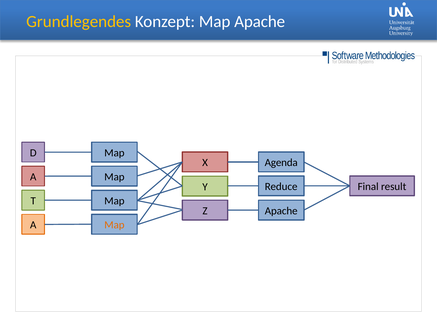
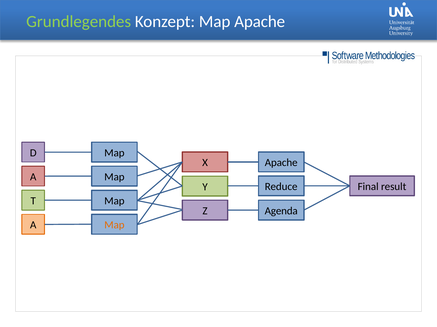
Grundlegendes colour: yellow -> light green
Agenda at (281, 163): Agenda -> Apache
Apache at (281, 211): Apache -> Agenda
